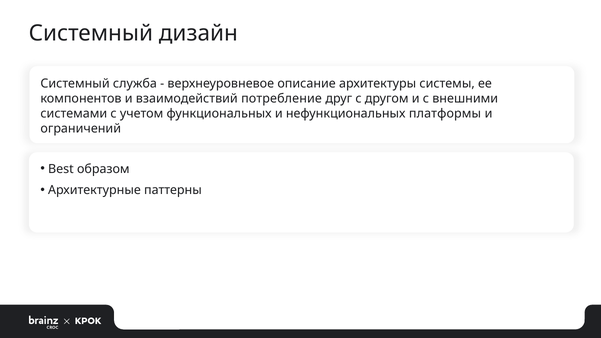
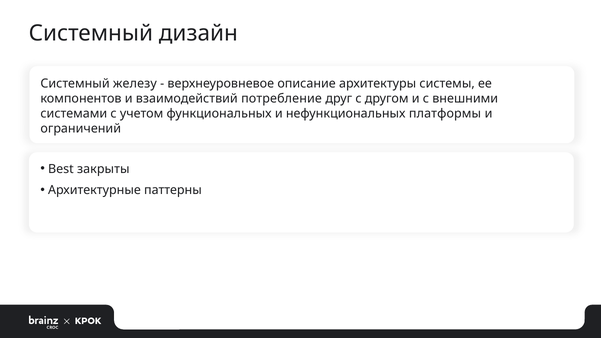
служба: служба -> железу
образом: образом -> закрыты
